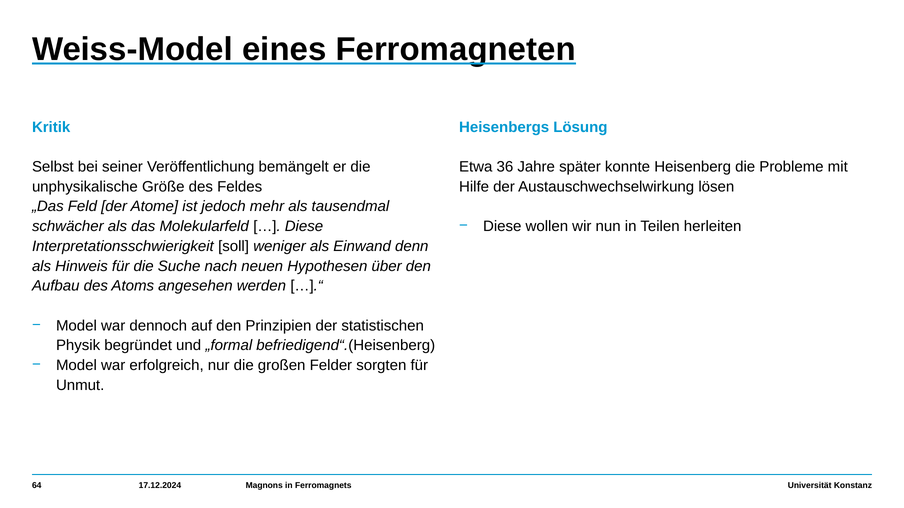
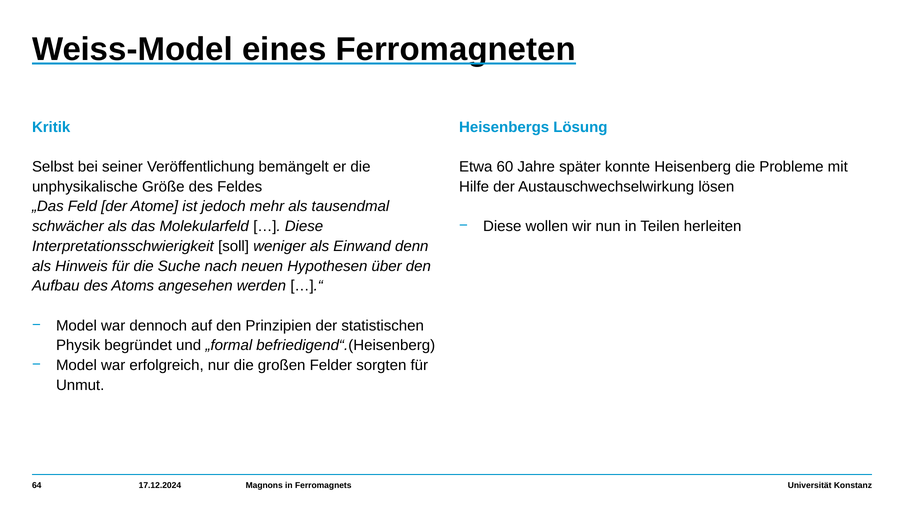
36: 36 -> 60
